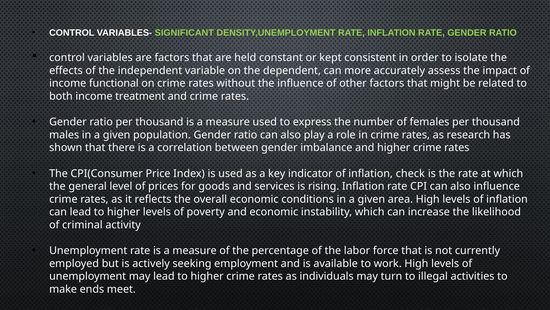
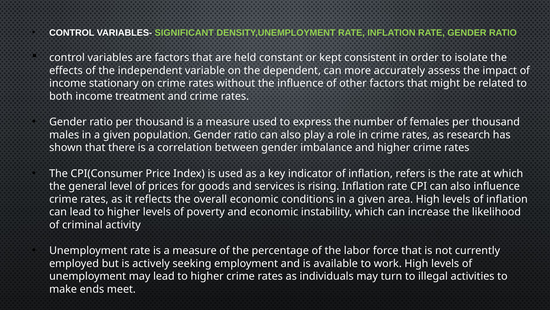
functional: functional -> stationary
check: check -> refers
